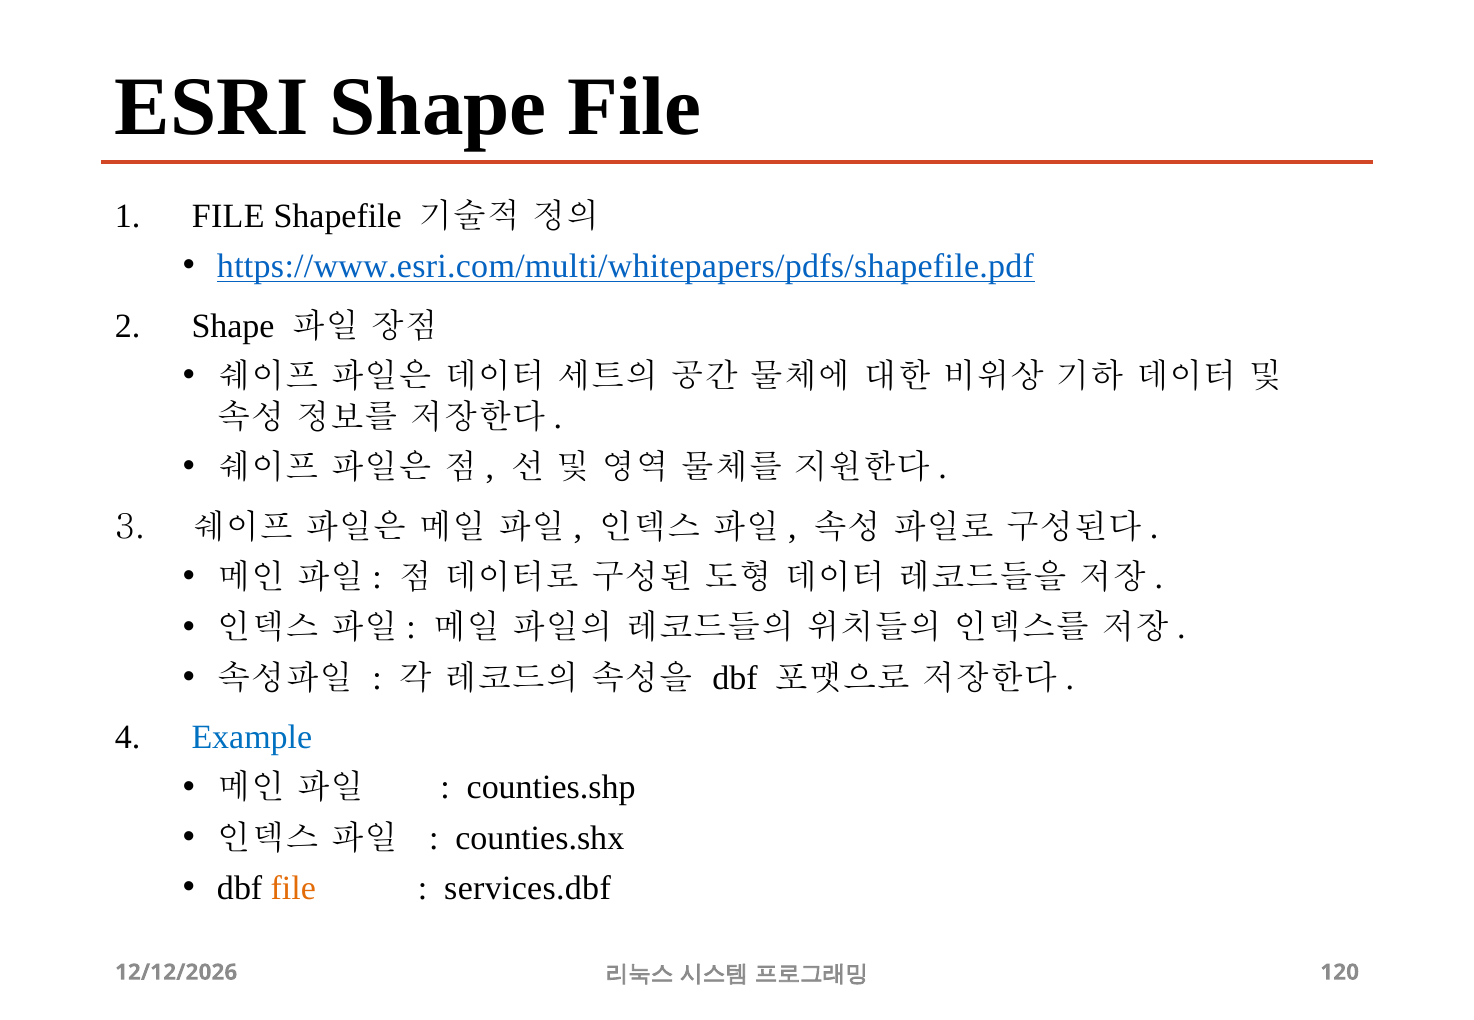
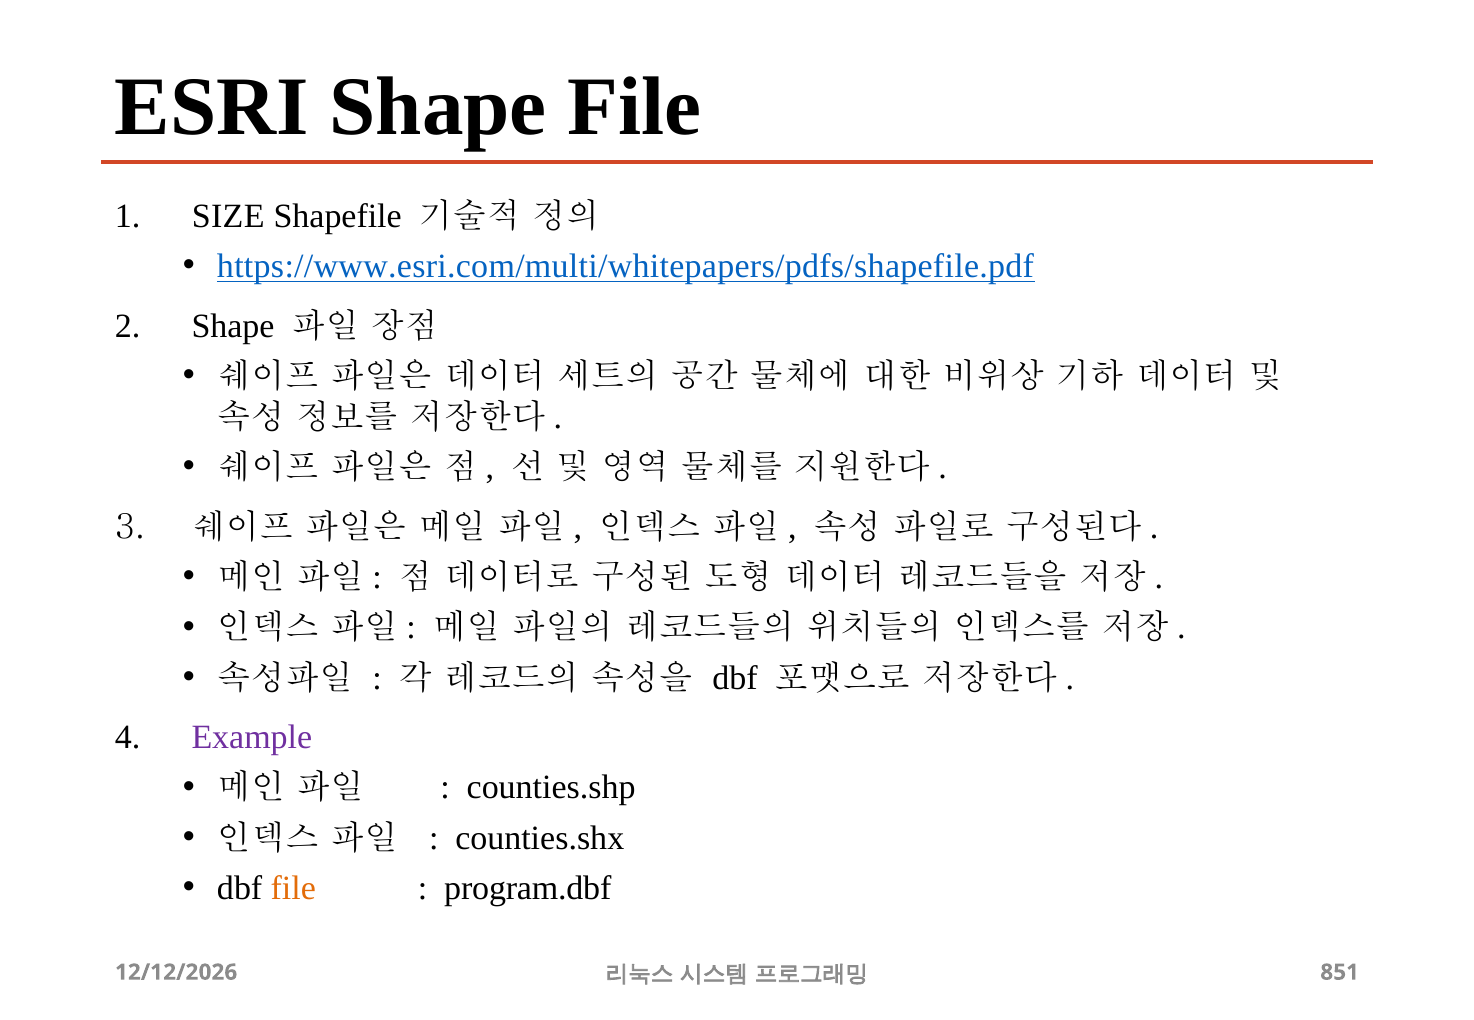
FILE at (228, 216): FILE -> SIZE
Example colour: blue -> purple
services.dbf: services.dbf -> program.dbf
120: 120 -> 851
